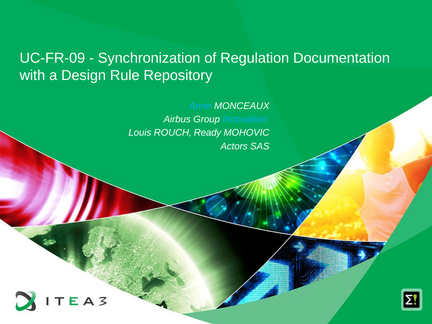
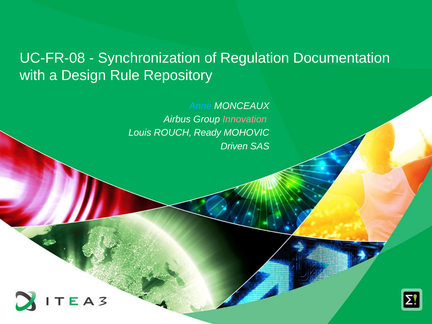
UC-FR-09: UC-FR-09 -> UC-FR-08
Innovation colour: light blue -> pink
Actors: Actors -> Driven
